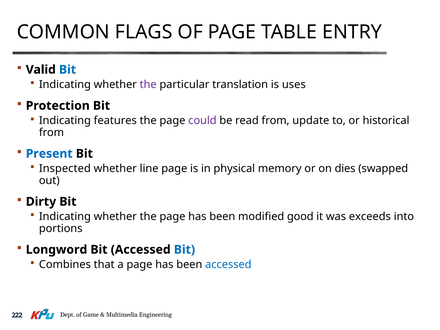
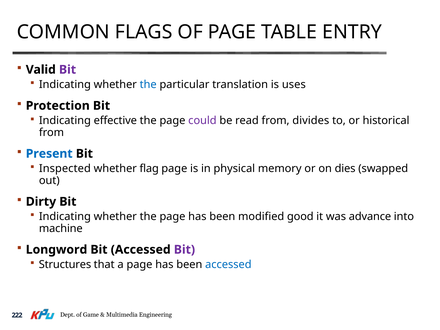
Bit at (68, 70) colour: blue -> purple
the at (148, 85) colour: purple -> blue
features: features -> effective
update: update -> divides
line: line -> flag
exceeds: exceeds -> advance
portions: portions -> machine
Bit at (184, 250) colour: blue -> purple
Combines: Combines -> Structures
